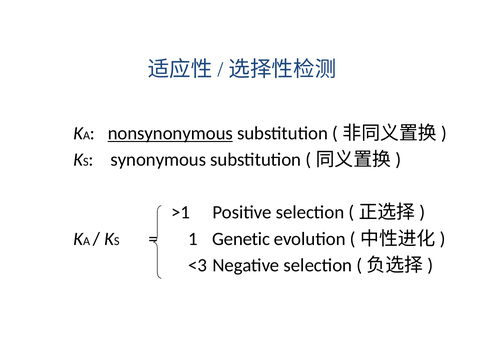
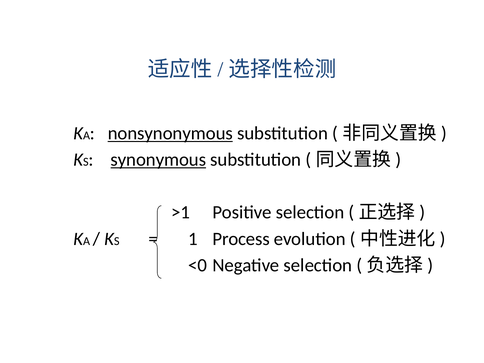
synonymous underline: none -> present
Genetic: Genetic -> Process
<3: <3 -> <0
